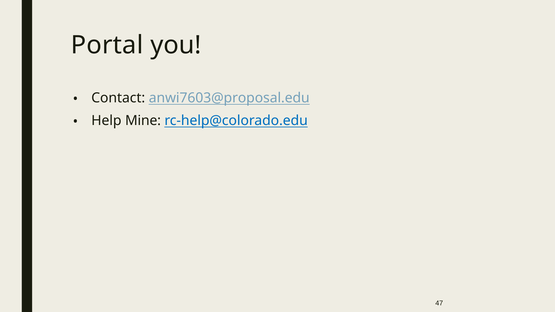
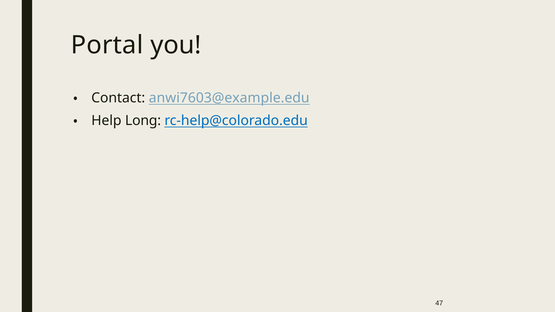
anwi7603@proposal.edu: anwi7603@proposal.edu -> anwi7603@example.edu
Mine: Mine -> Long
